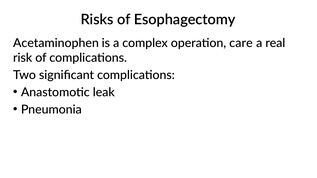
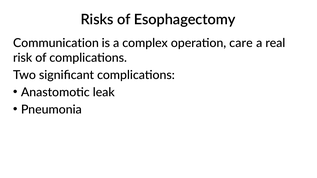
Acetaminophen: Acetaminophen -> Communication
